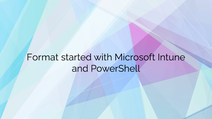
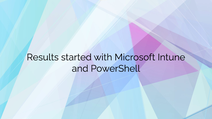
Format: Format -> Results
